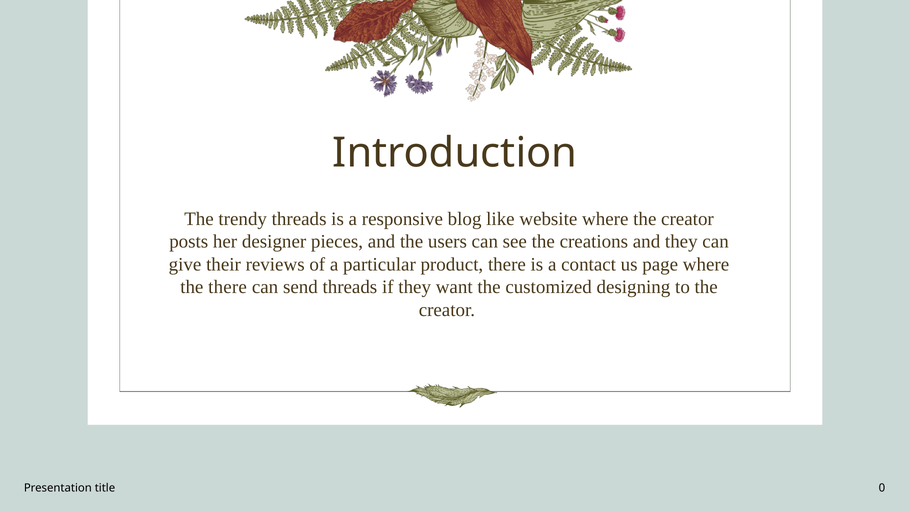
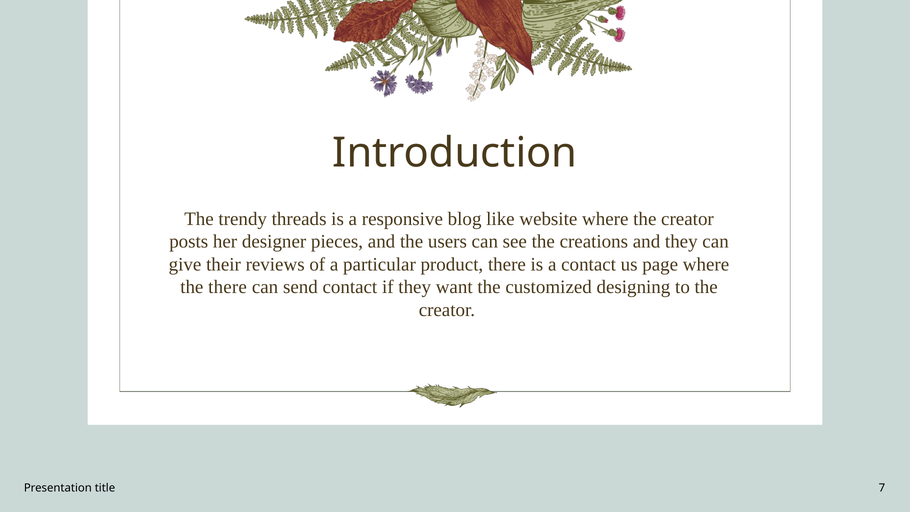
send threads: threads -> contact
0: 0 -> 7
